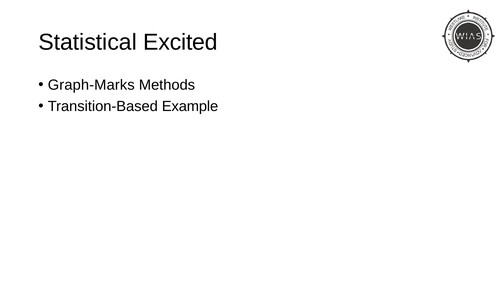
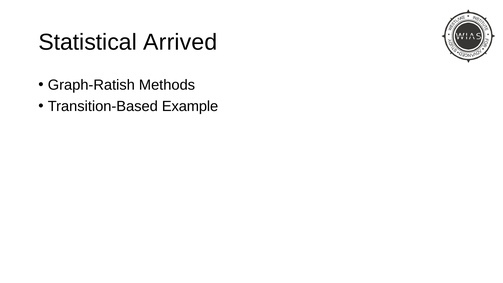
Excited: Excited -> Arrived
Graph-Marks: Graph-Marks -> Graph-Ratish
